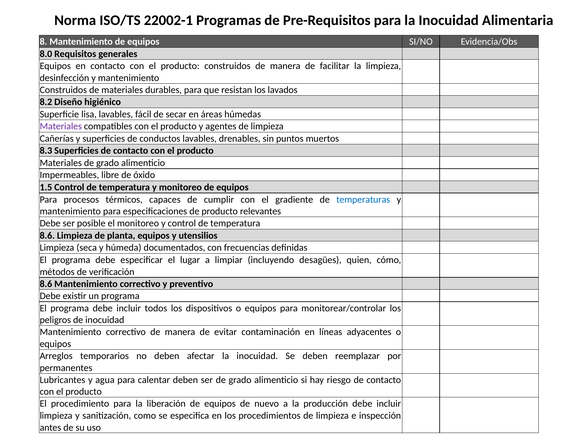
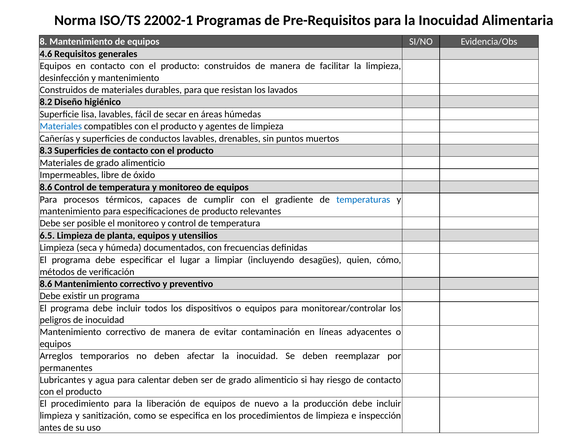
8.0: 8.0 -> 4.6
Materiales at (61, 126) colour: purple -> blue
1.5 at (46, 187): 1.5 -> 8.6
8.6 at (47, 236): 8.6 -> 6.5
